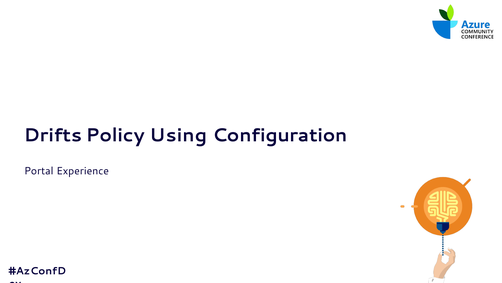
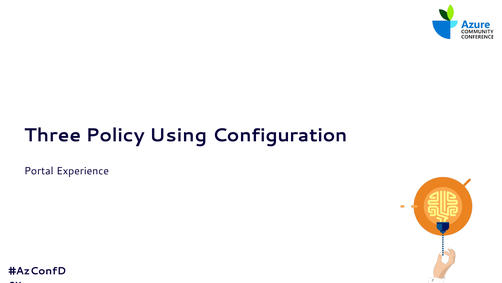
Drifts: Drifts -> Three
